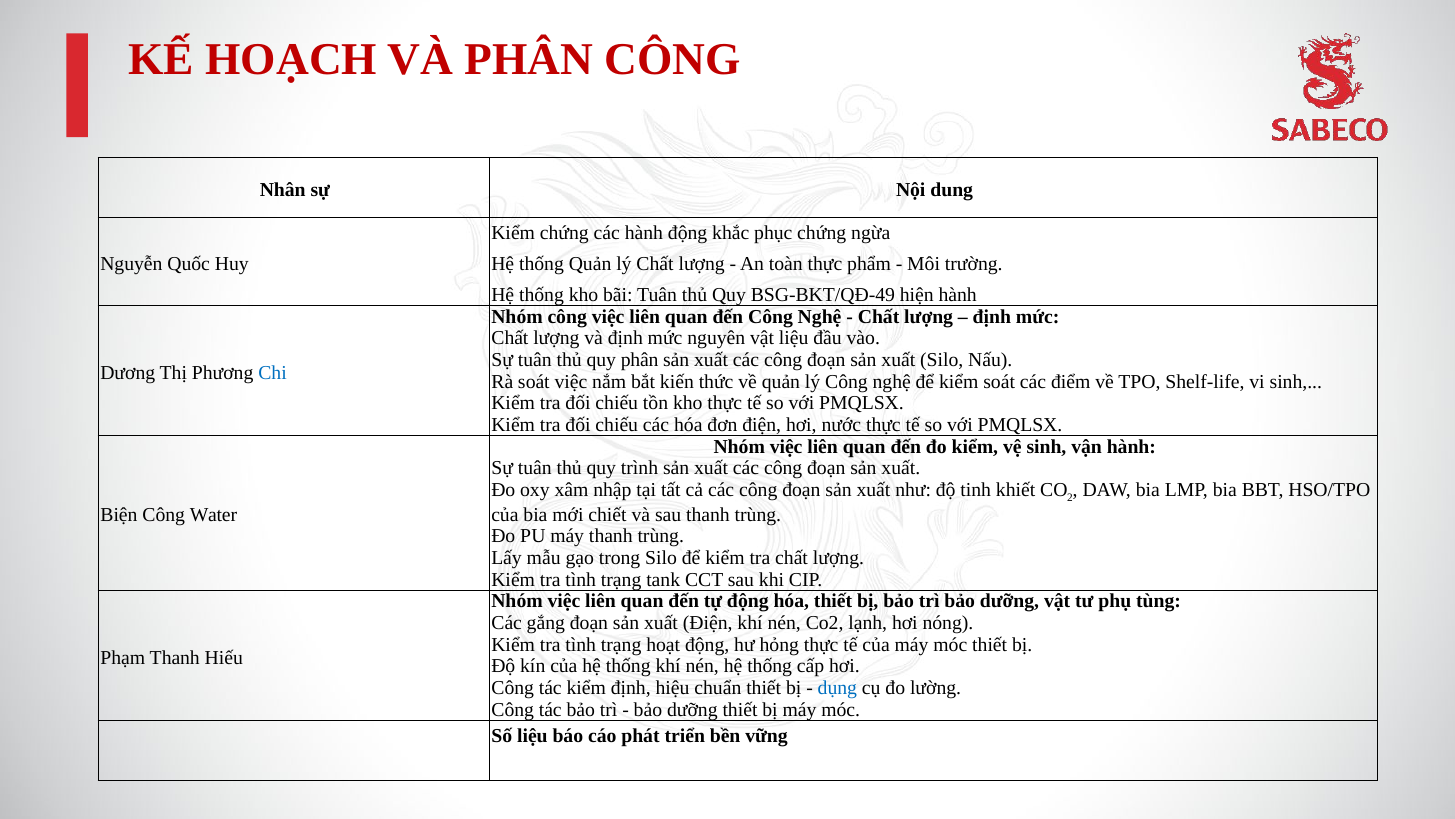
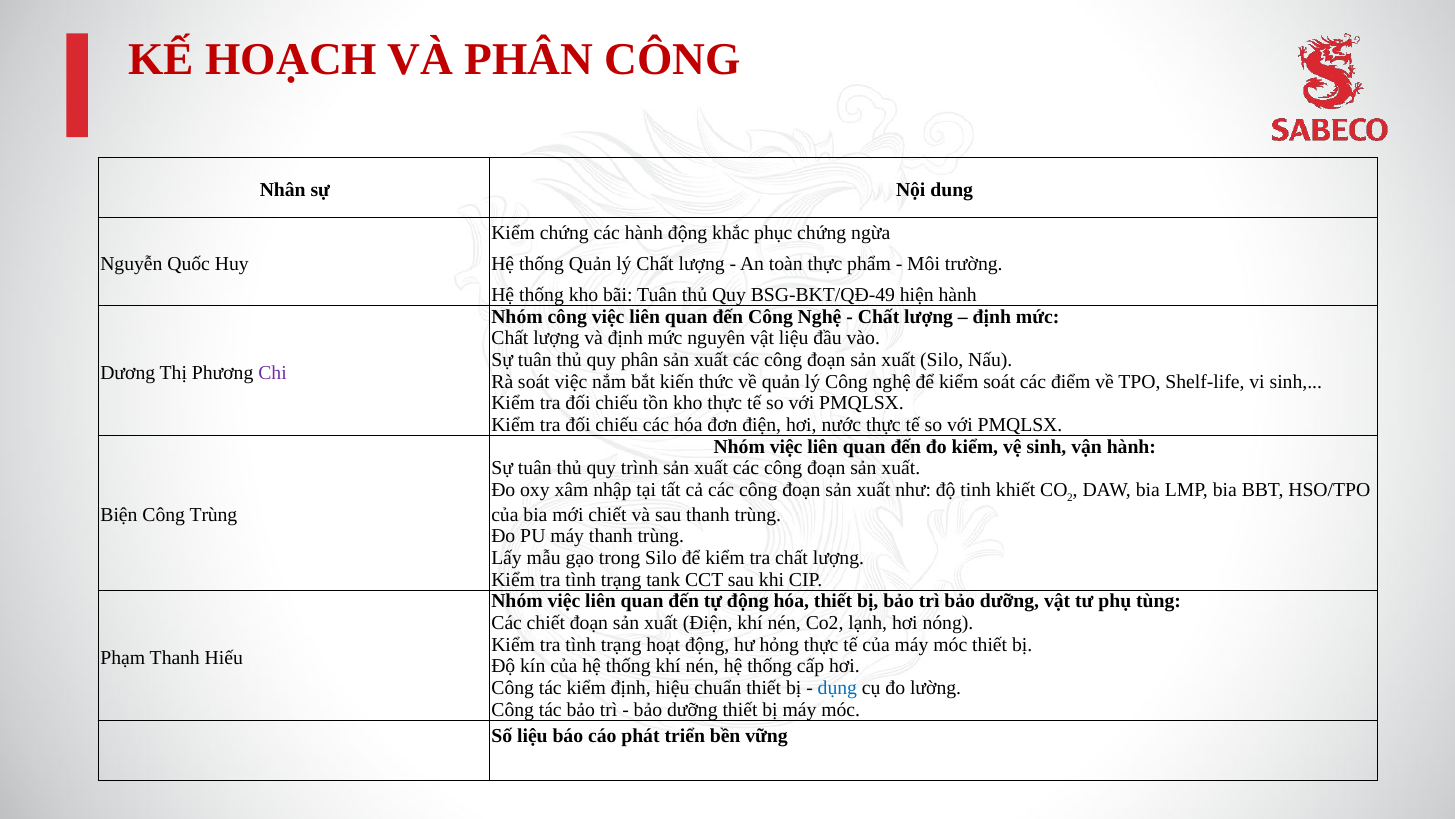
Chi colour: blue -> purple
Công Water: Water -> Trùng
Các gắng: gắng -> chiết
